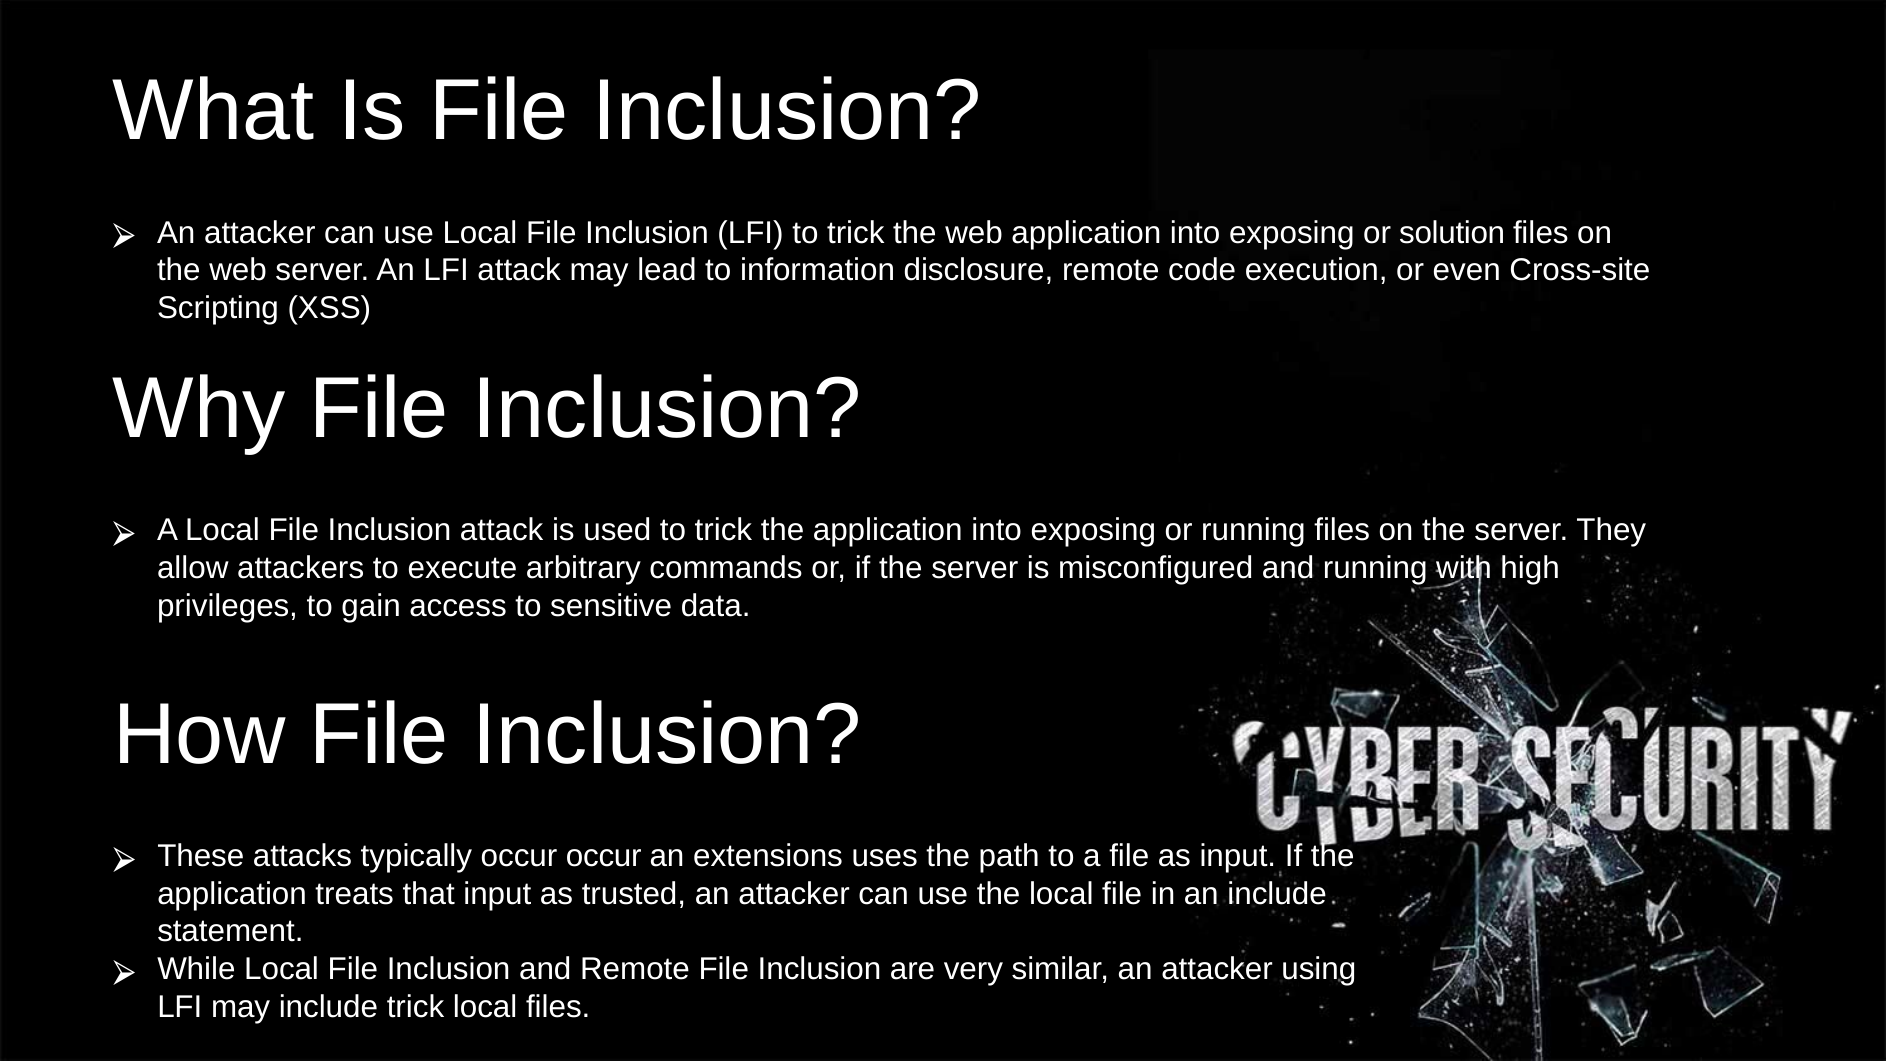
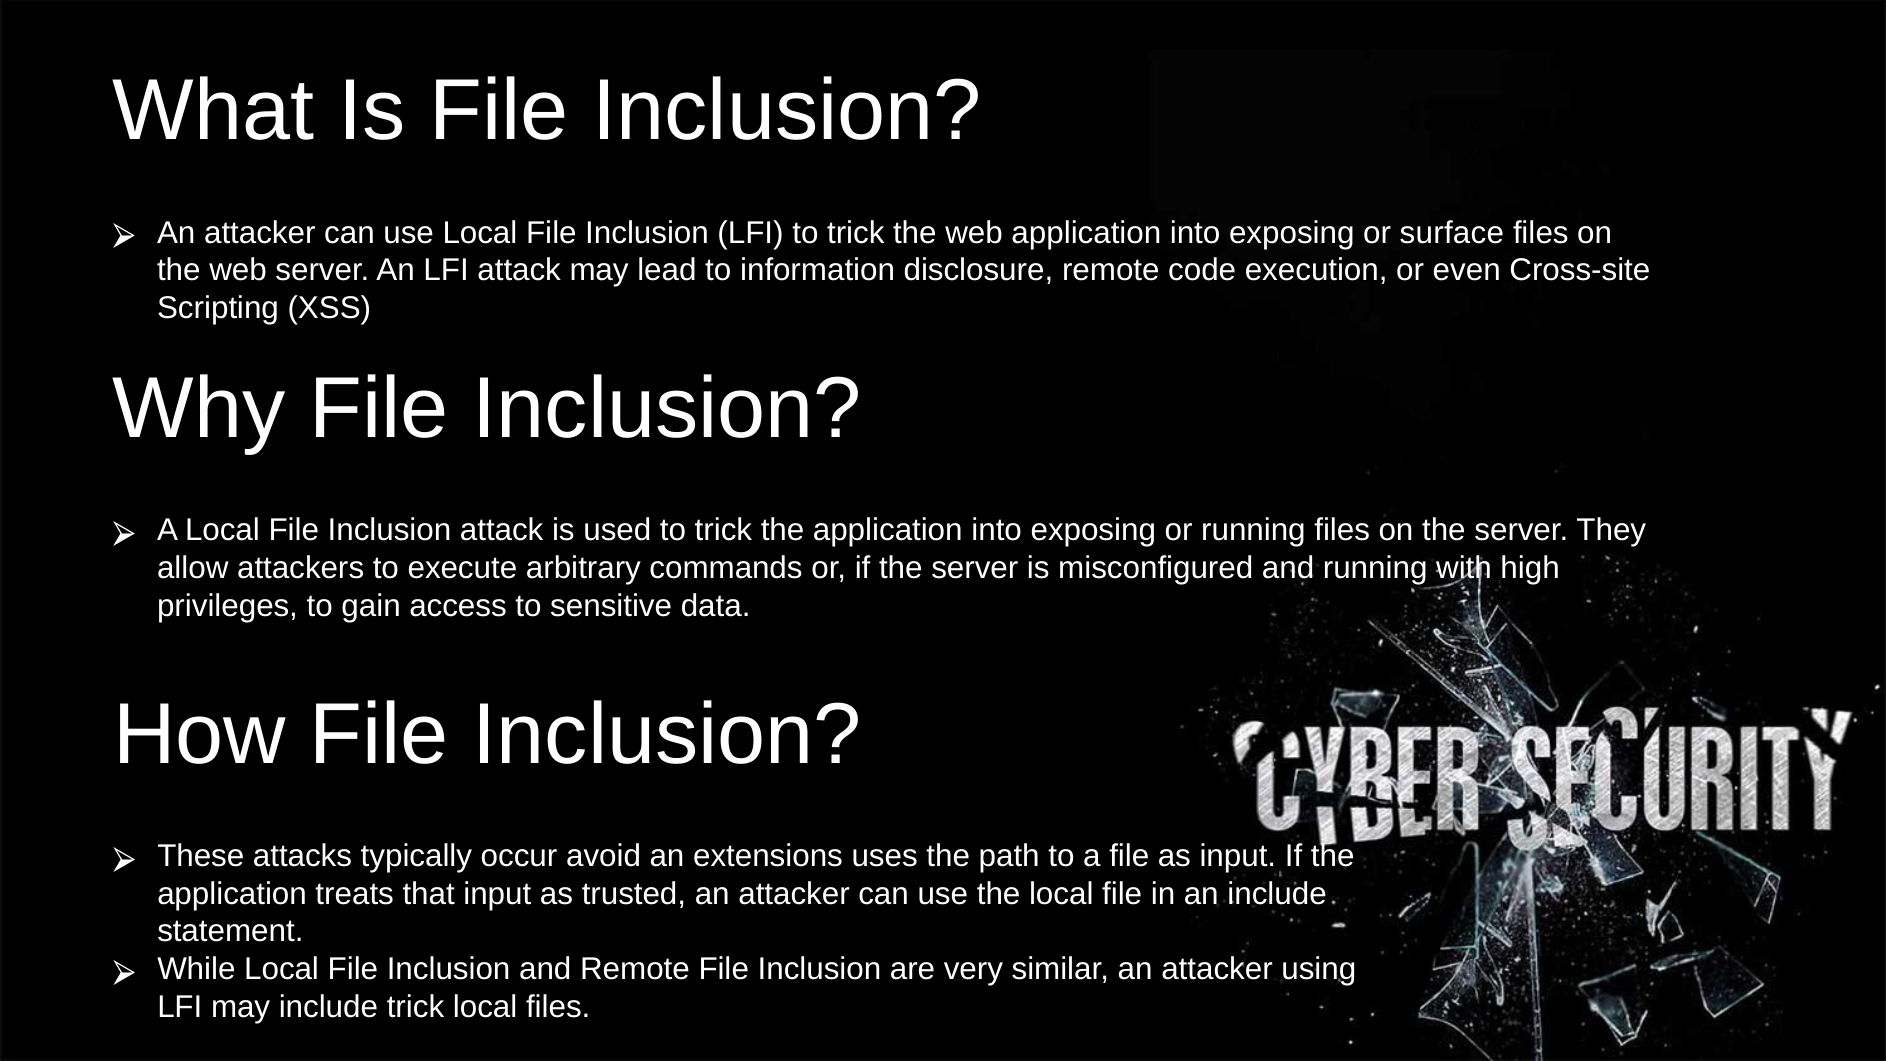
solution: solution -> surface
occur occur: occur -> avoid
